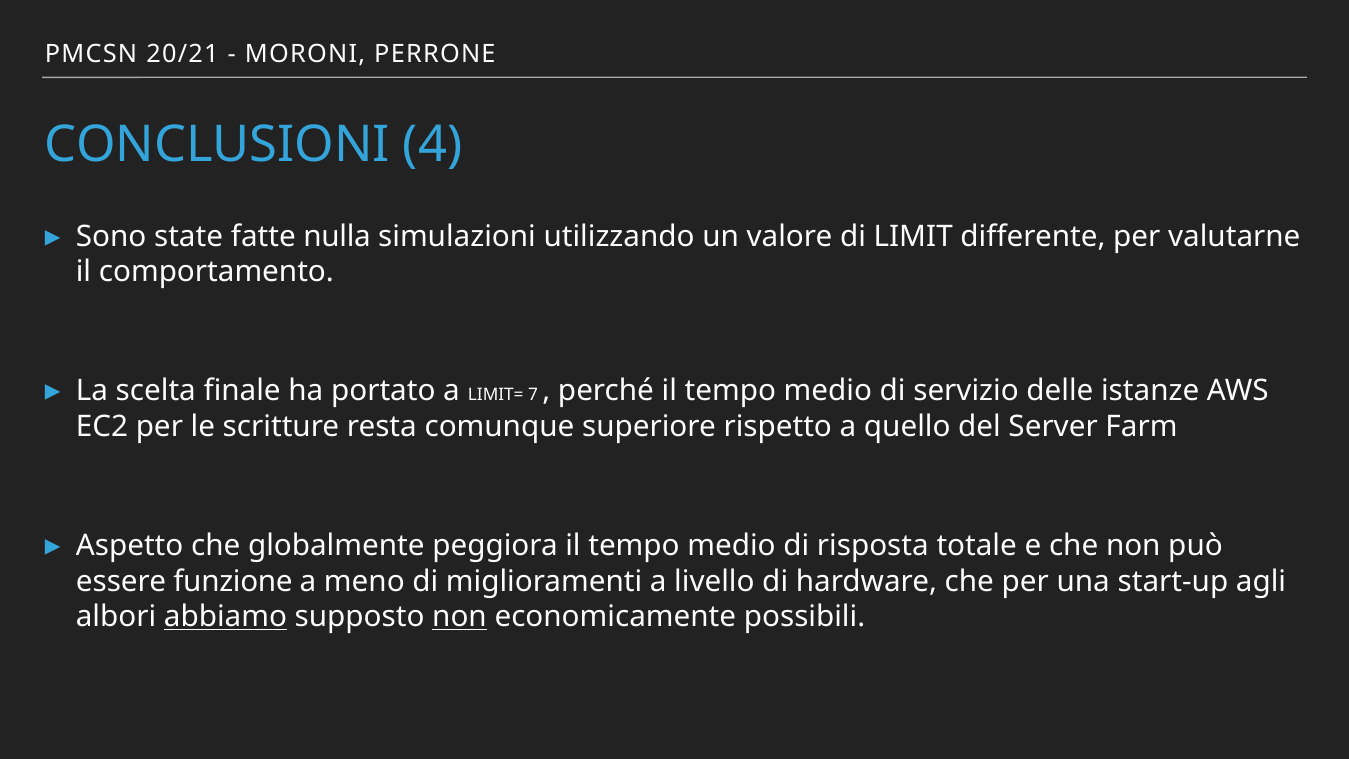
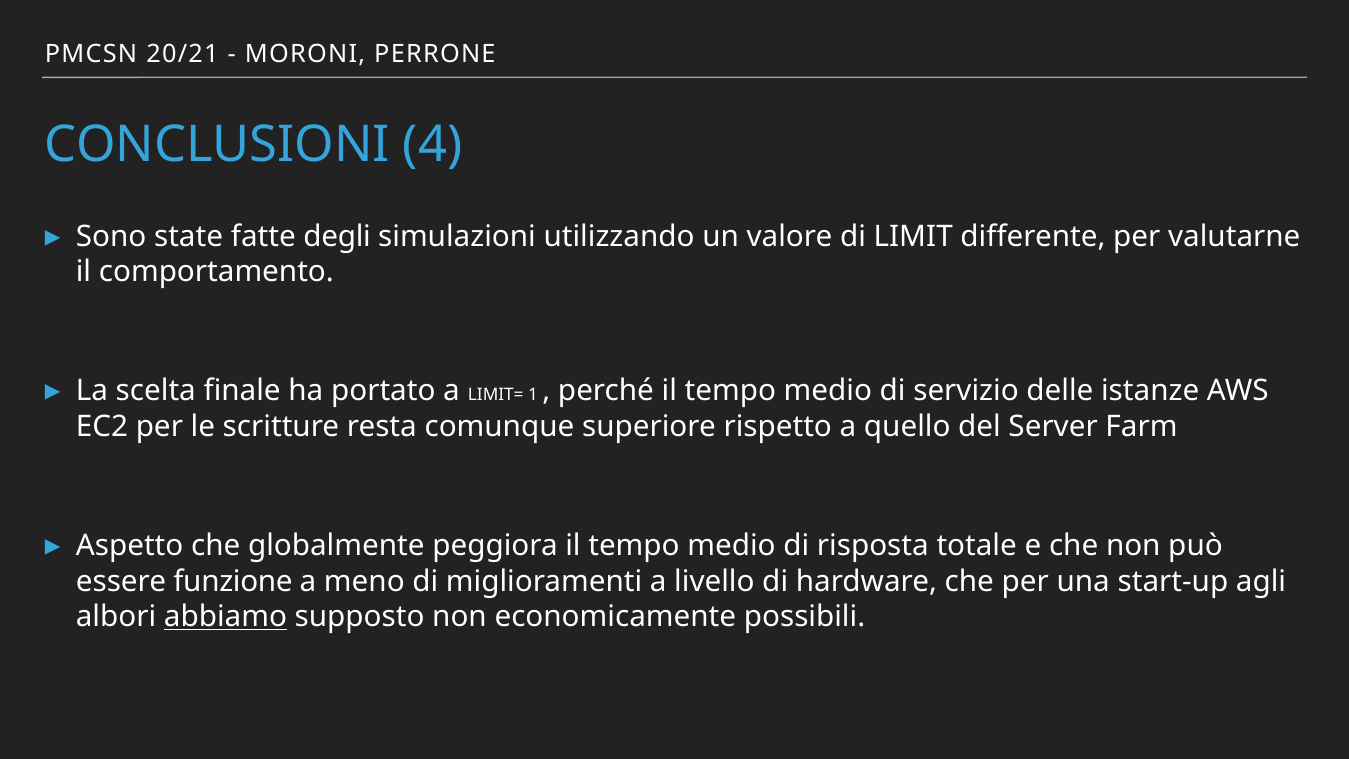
nulla: nulla -> degli
7: 7 -> 1
non at (459, 617) underline: present -> none
